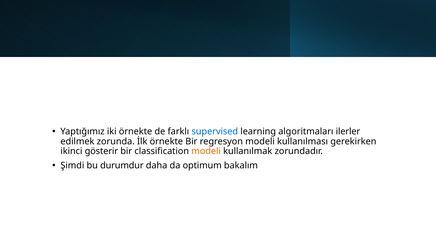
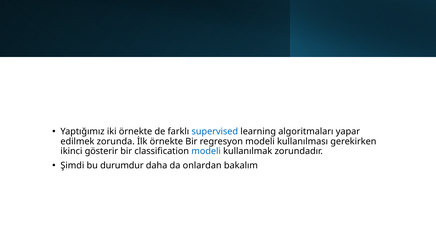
ilerler: ilerler -> yapar
modeli at (206, 151) colour: orange -> blue
optimum: optimum -> onlardan
